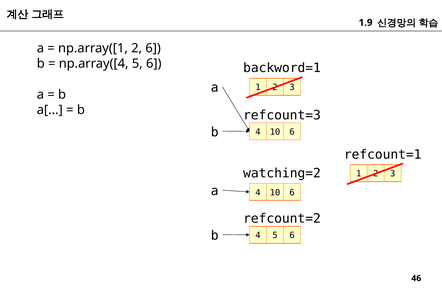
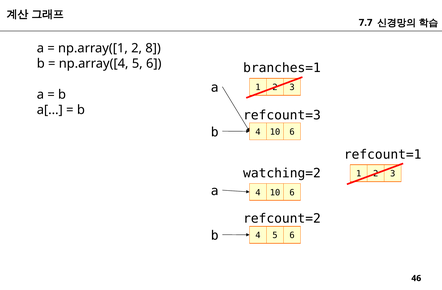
1.9: 1.9 -> 7.7
2 6: 6 -> 8
backword=1: backword=1 -> branches=1
